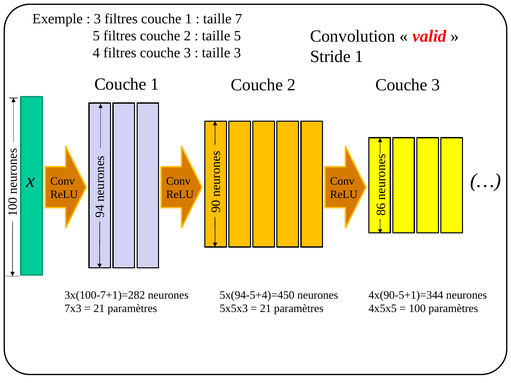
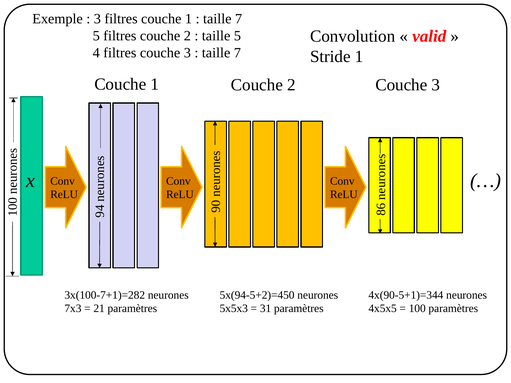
3 at (237, 53): 3 -> 7
5x(94-5+4)=450: 5x(94-5+4)=450 -> 5x(94-5+2)=450
21 at (266, 309): 21 -> 31
